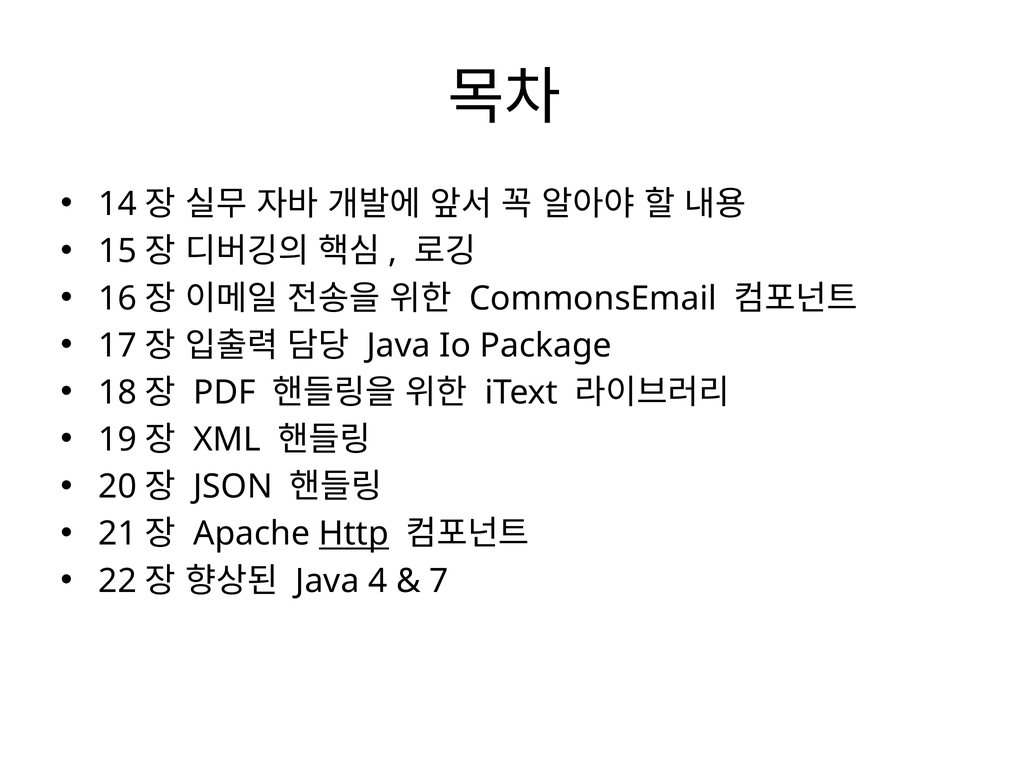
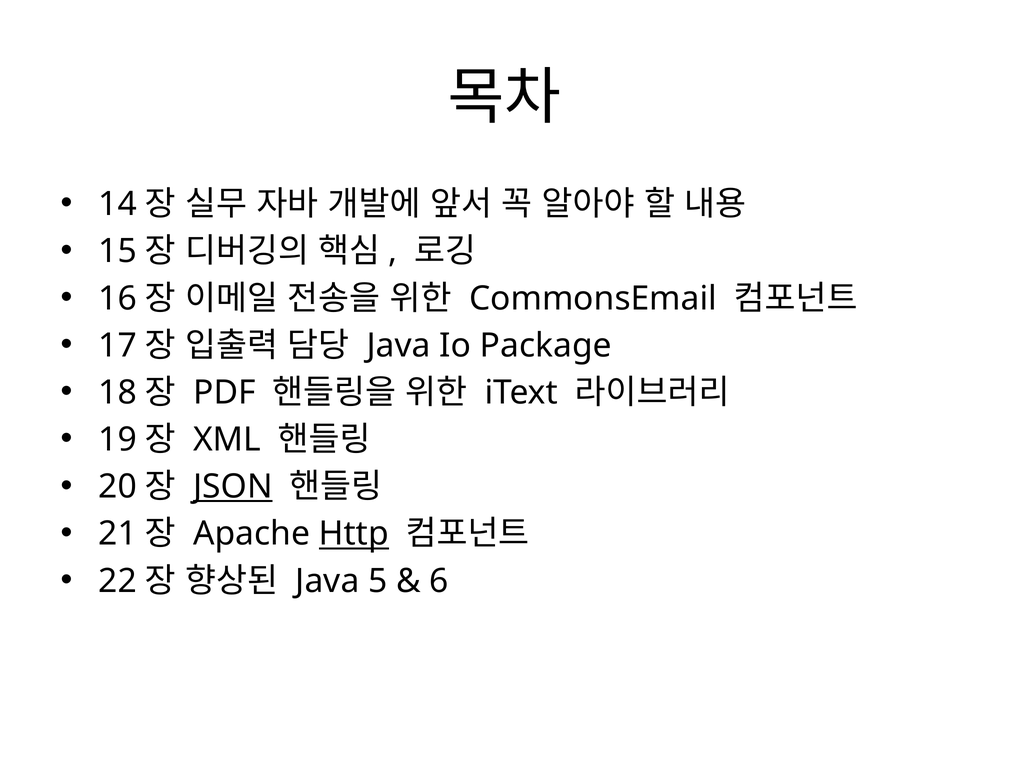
JSON underline: none -> present
4: 4 -> 5
7: 7 -> 6
